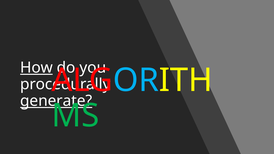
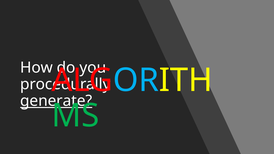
How underline: present -> none
